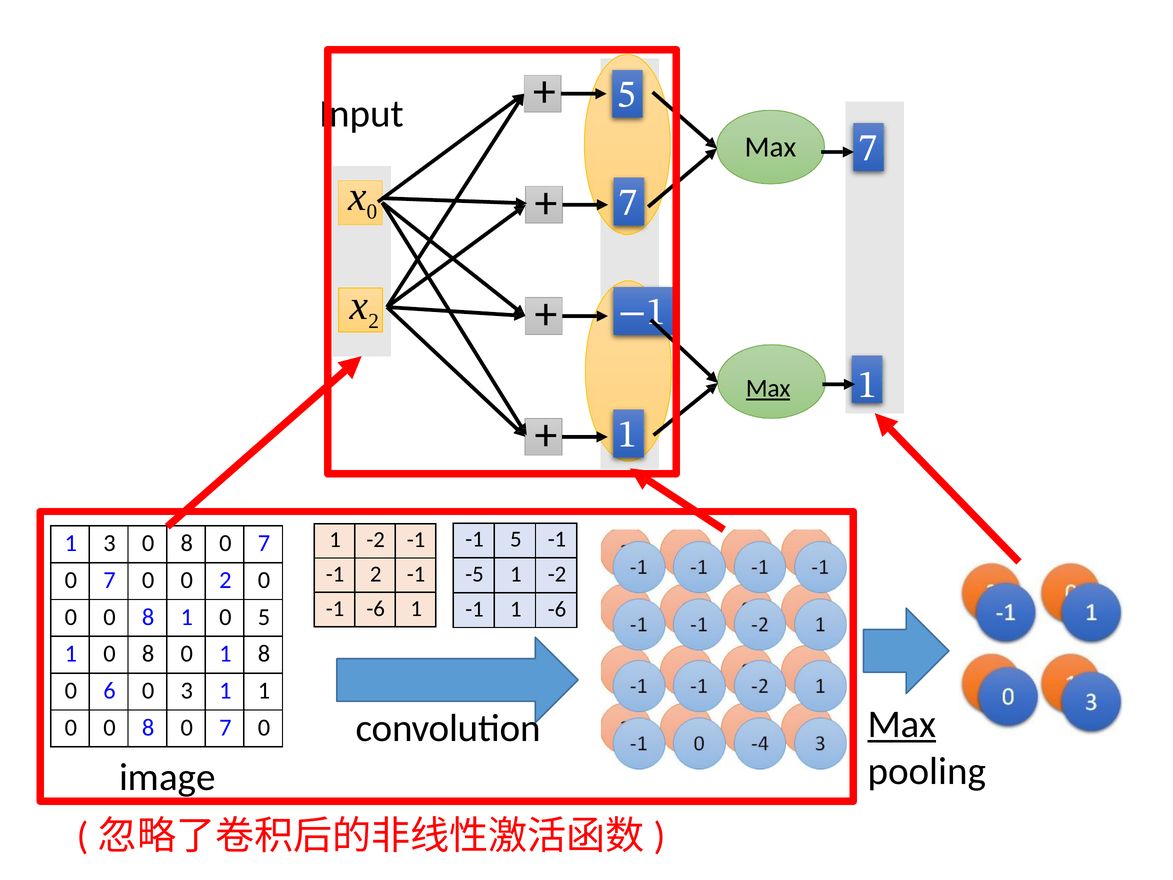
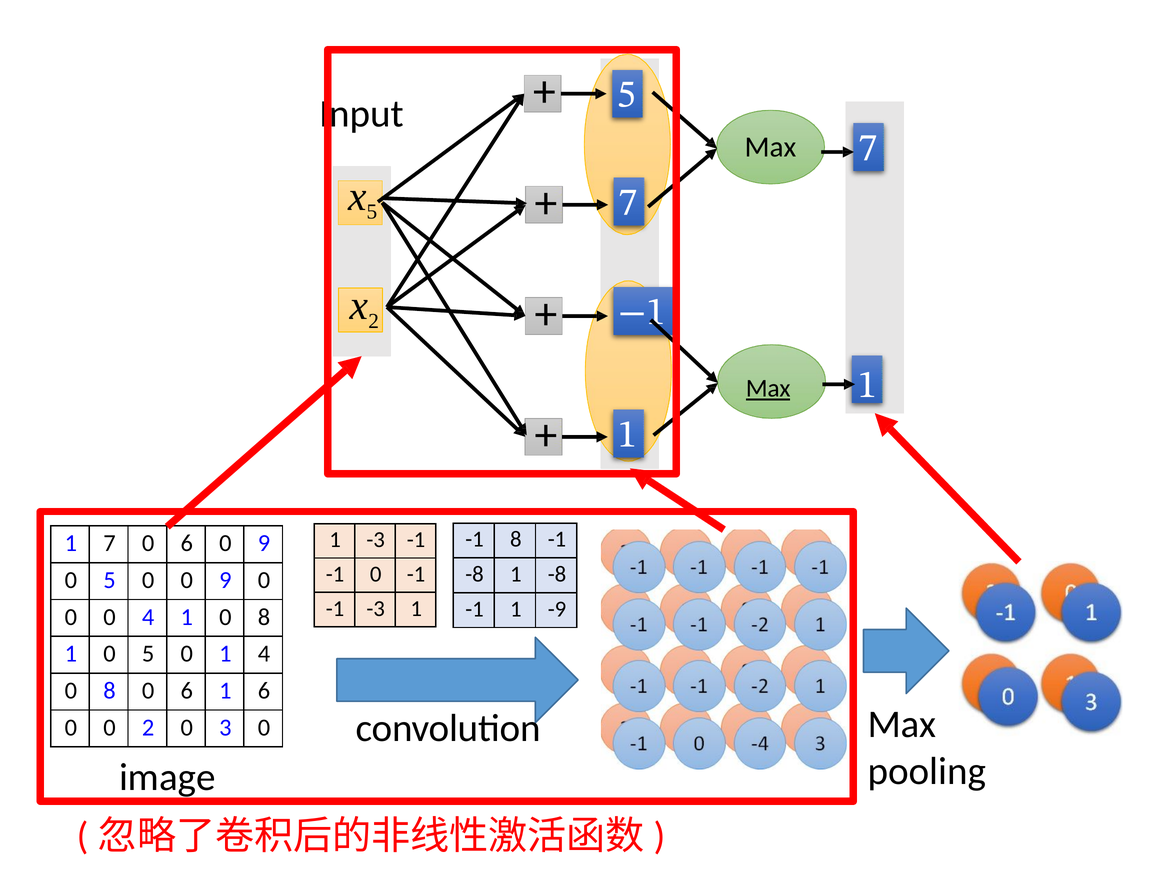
0 at (372, 212): 0 -> 5
-1 5: 5 -> 8
-2 at (376, 540): -2 -> -3
3 at (110, 543): 3 -> 7
8 at (187, 543): 8 -> 6
7 at (264, 543): 7 -> 9
-1 2: 2 -> 0
-5 at (475, 574): -5 -> -8
-2 at (557, 574): -2 -> -8
7 at (110, 580): 7 -> 5
0 0 2: 2 -> 9
-1 -6: -6 -> -3
1 -6: -6 -> -9
8 at (148, 617): 8 -> 4
1 0 5: 5 -> 8
1 0 8: 8 -> 5
1 8: 8 -> 4
6 at (110, 690): 6 -> 8
3 at (187, 690): 3 -> 6
1 at (264, 690): 1 -> 6
Max at (902, 724) underline: present -> none
8 at (148, 727): 8 -> 2
7 at (225, 727): 7 -> 3
